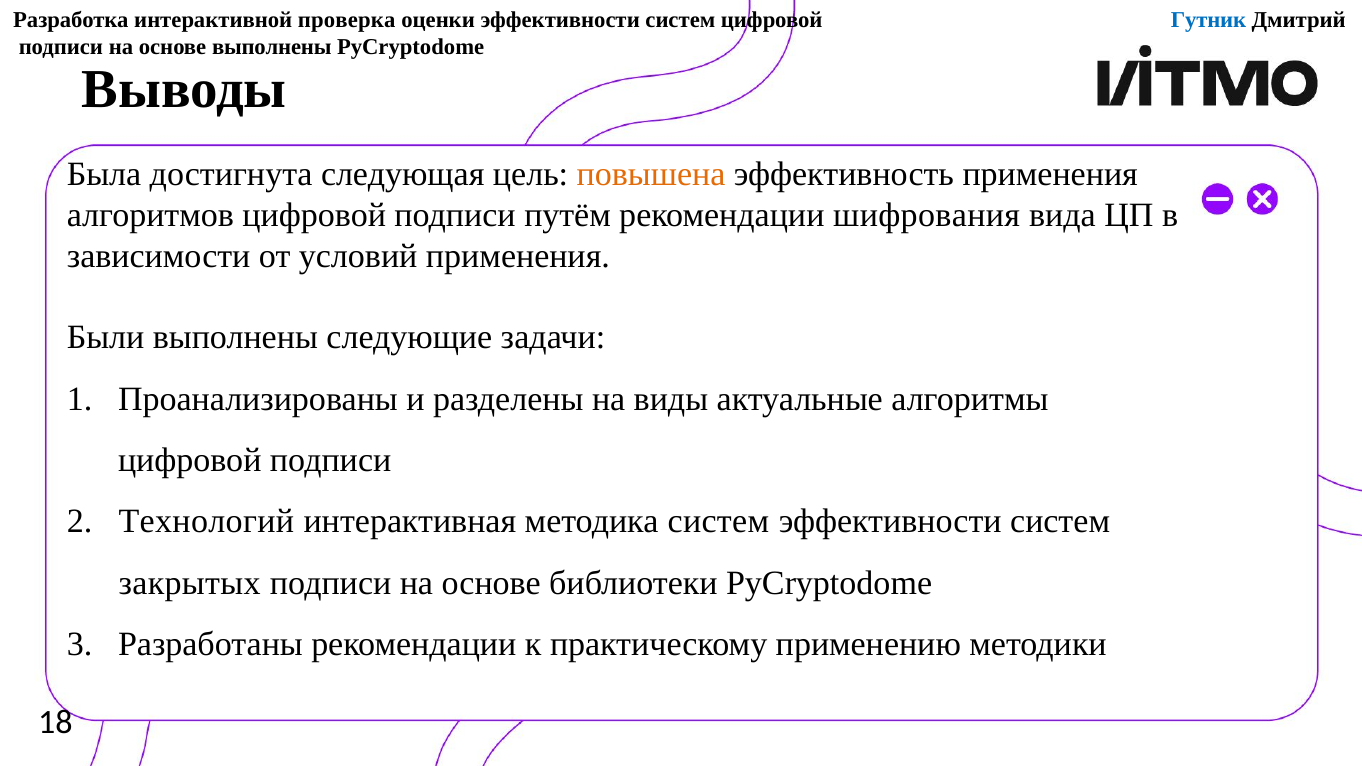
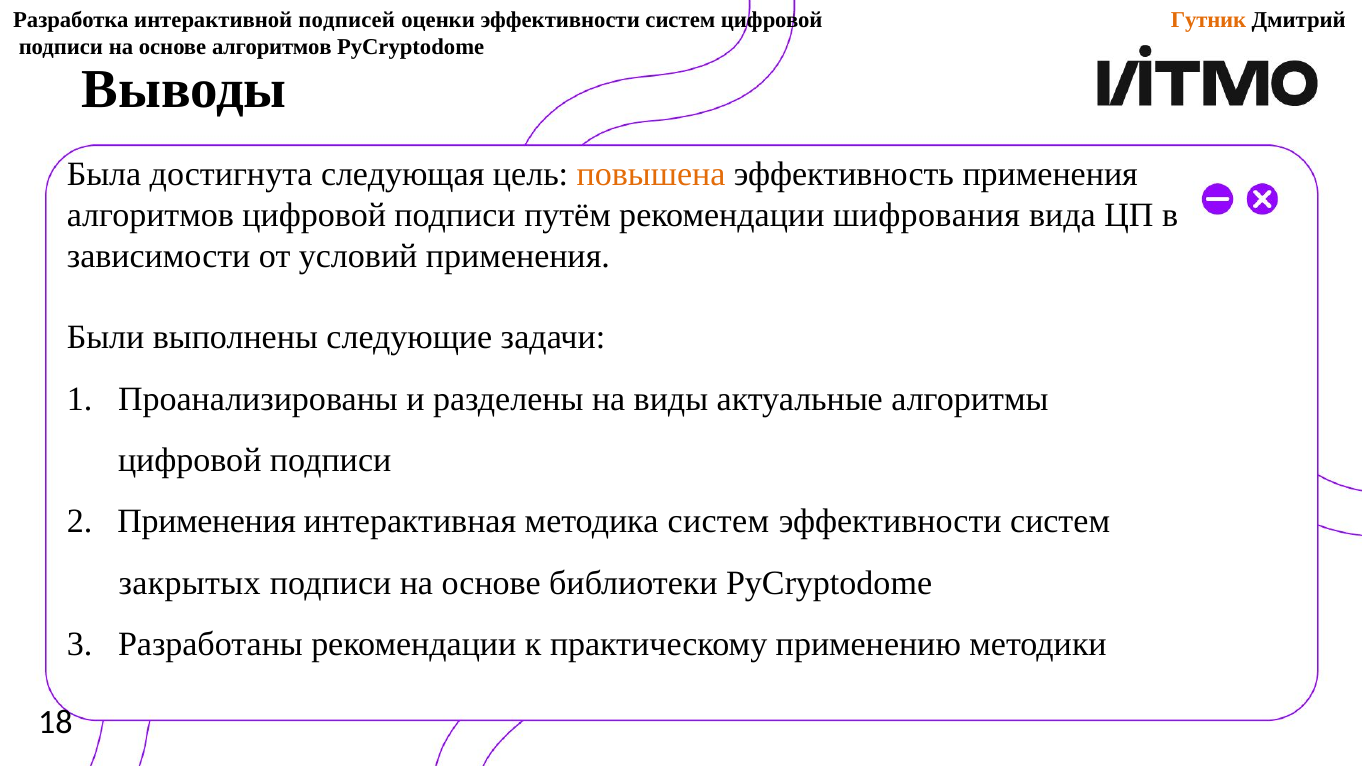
проверка: проверка -> подписей
Гутник colour: blue -> orange
основе выполнены: выполнены -> алгоритмов
Технологий at (206, 522): Технологий -> Применения
